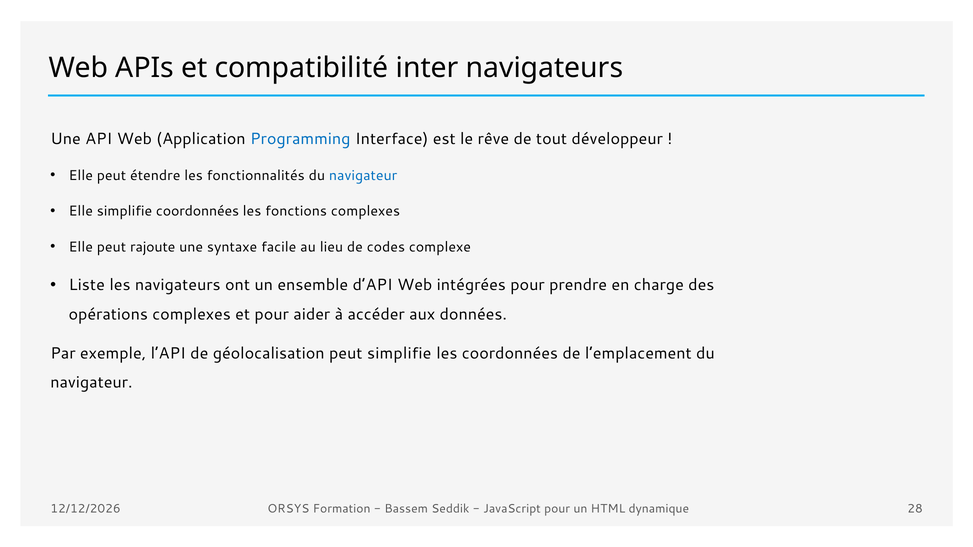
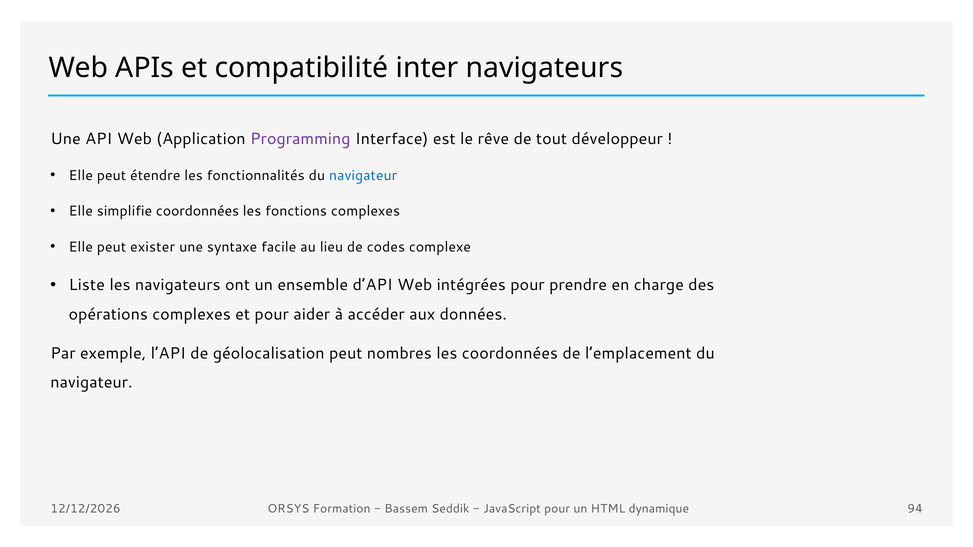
Programming colour: blue -> purple
rajoute: rajoute -> exister
peut simplifie: simplifie -> nombres
28: 28 -> 94
